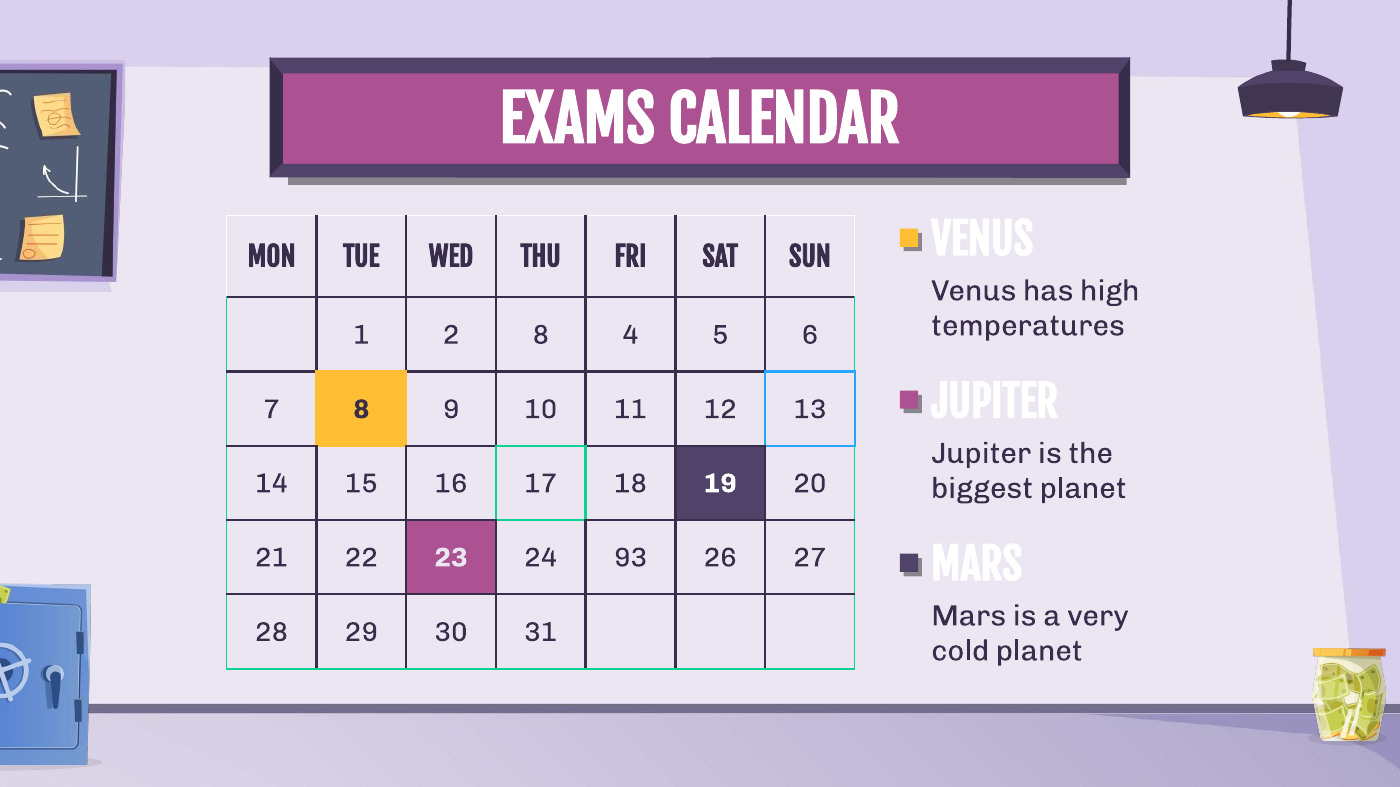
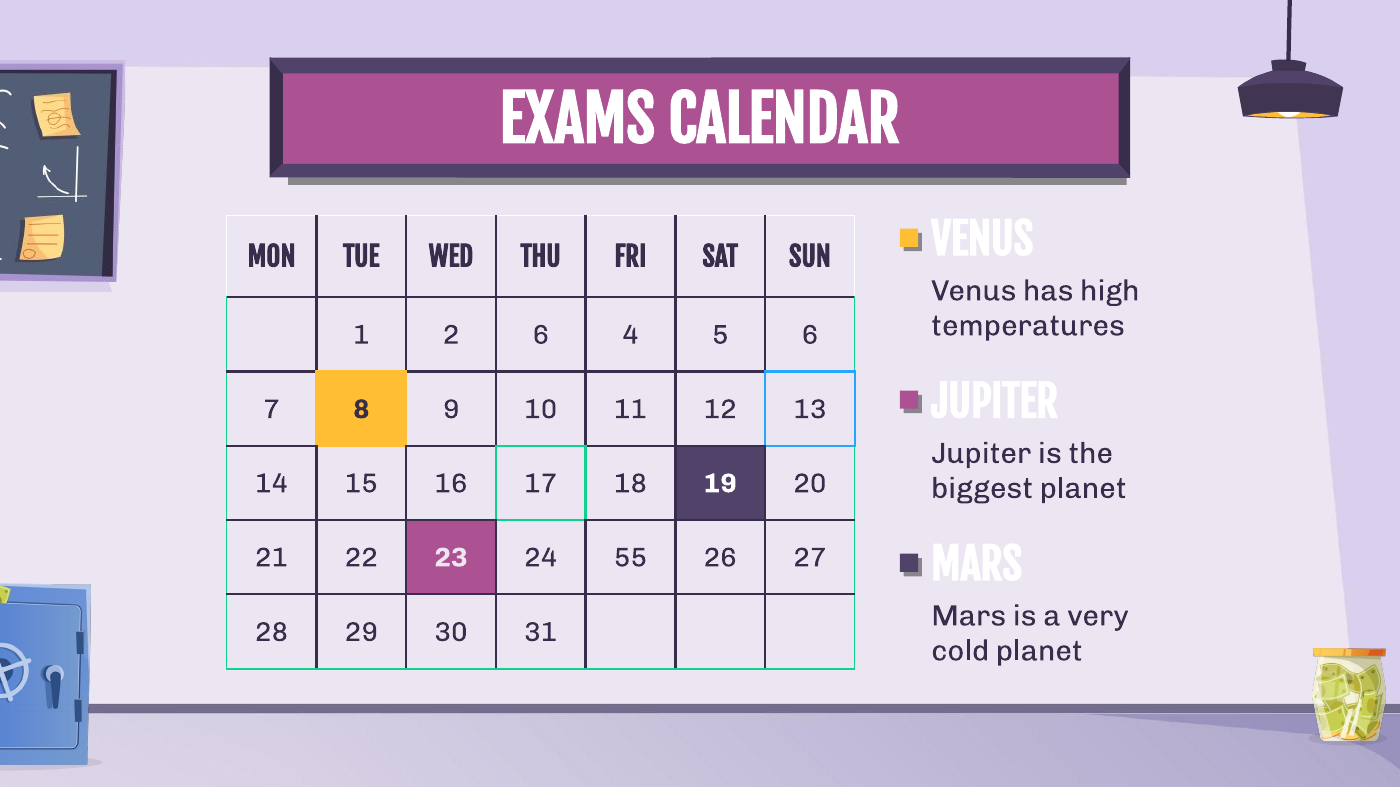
2 8: 8 -> 6
93: 93 -> 55
